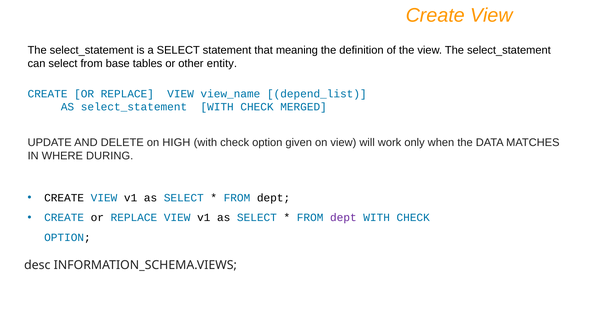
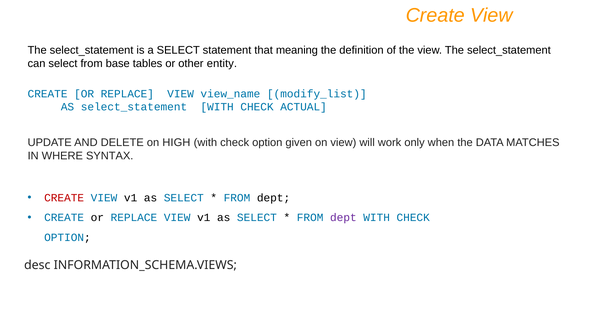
depend_list: depend_list -> modify_list
MERGED: MERGED -> ACTUAL
DURING: DURING -> SYNTAX
CREATE at (64, 198) colour: black -> red
